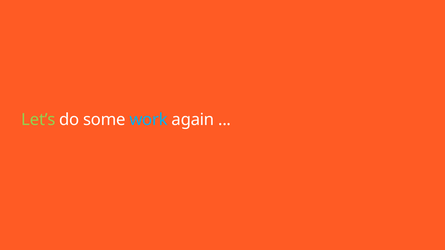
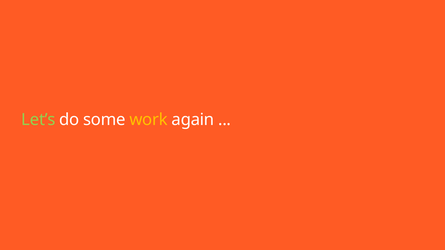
work colour: light blue -> yellow
